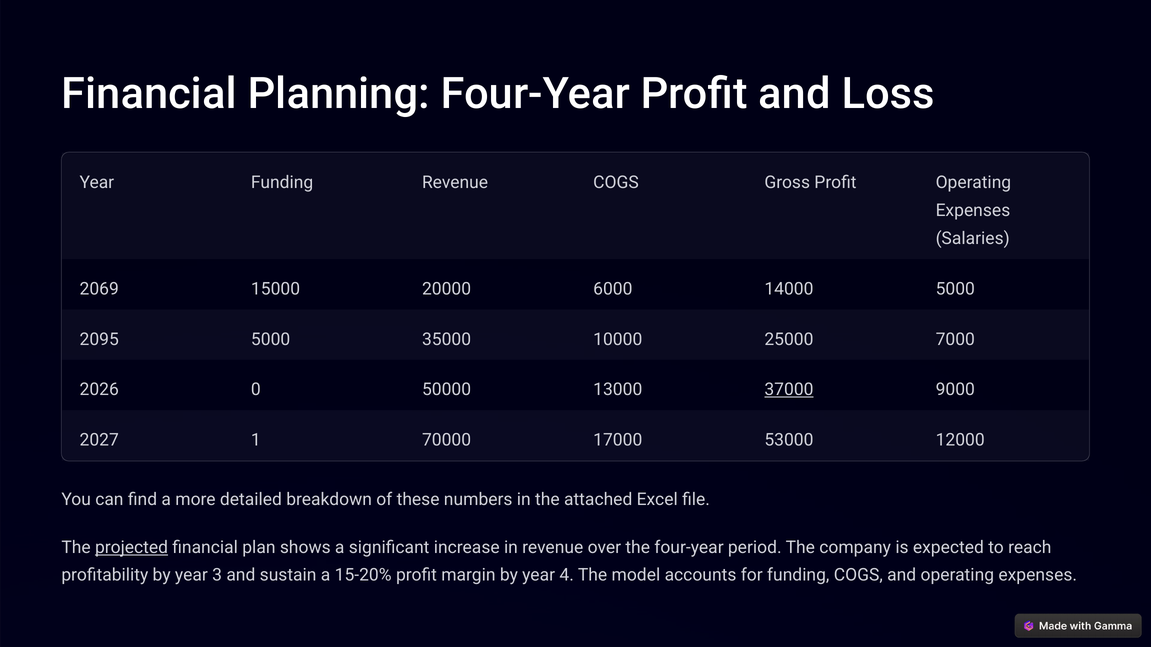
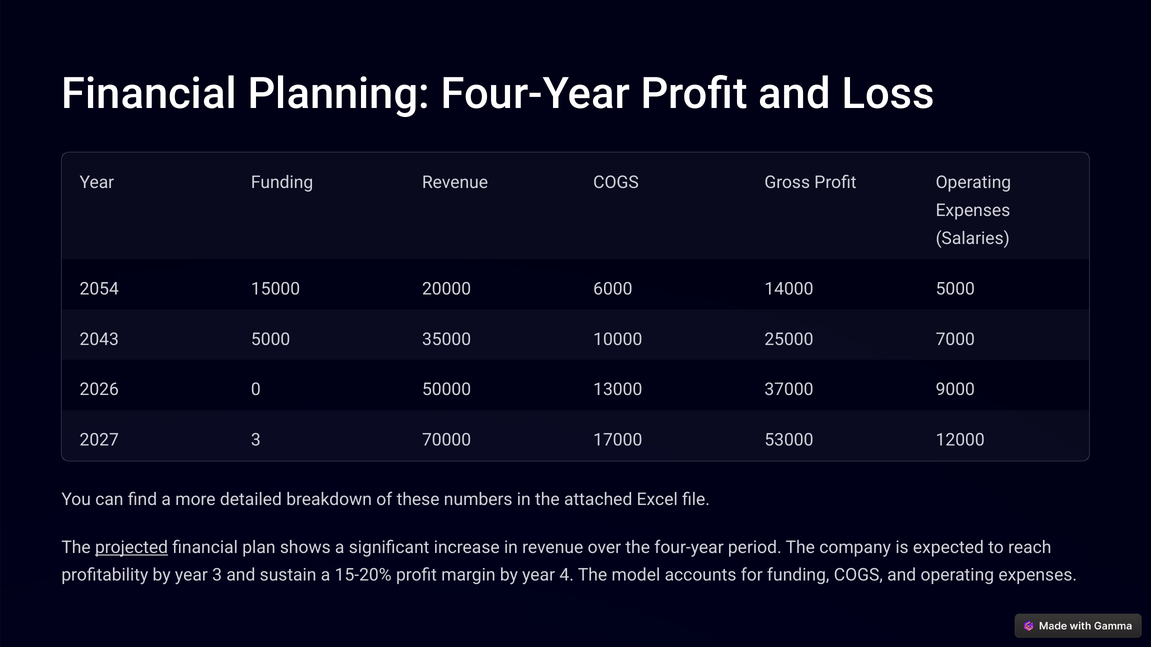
2069: 2069 -> 2054
2095: 2095 -> 2043
37000 underline: present -> none
2027 1: 1 -> 3
